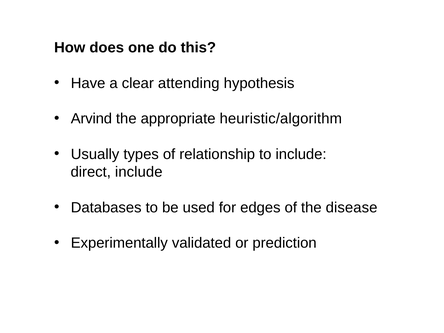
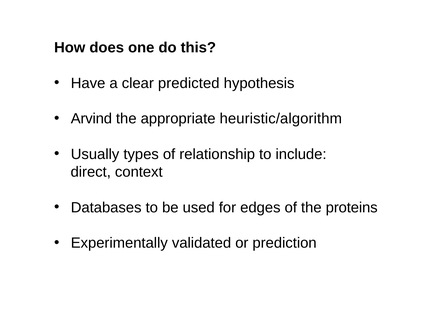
attending: attending -> predicted
direct include: include -> context
disease: disease -> proteins
